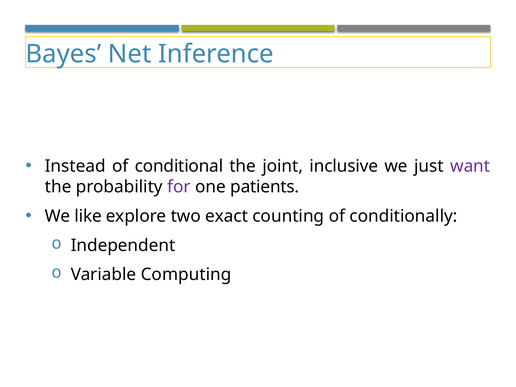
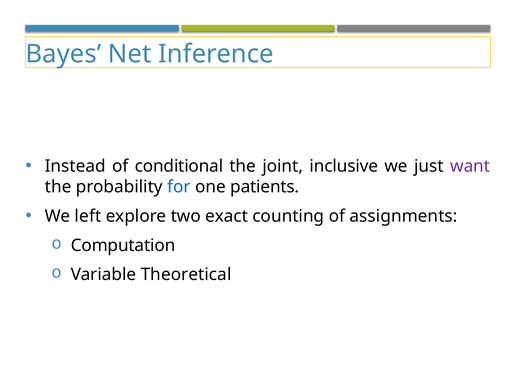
for colour: purple -> blue
like: like -> left
conditionally: conditionally -> assignments
Independent: Independent -> Computation
Computing: Computing -> Theoretical
